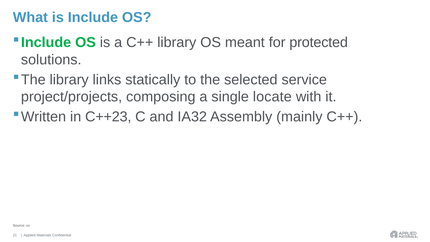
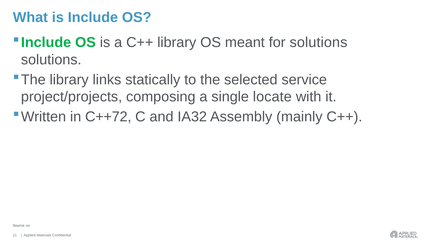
for protected: protected -> solutions
C++23: C++23 -> C++72
